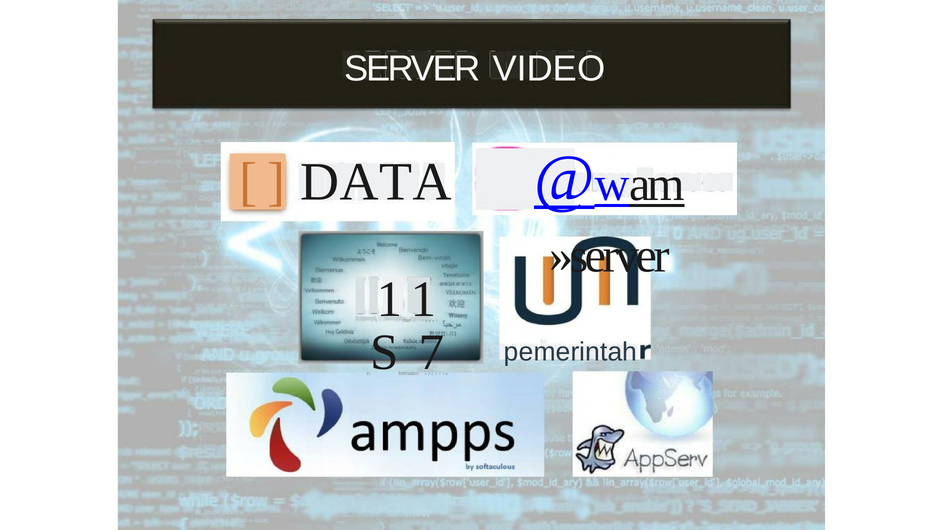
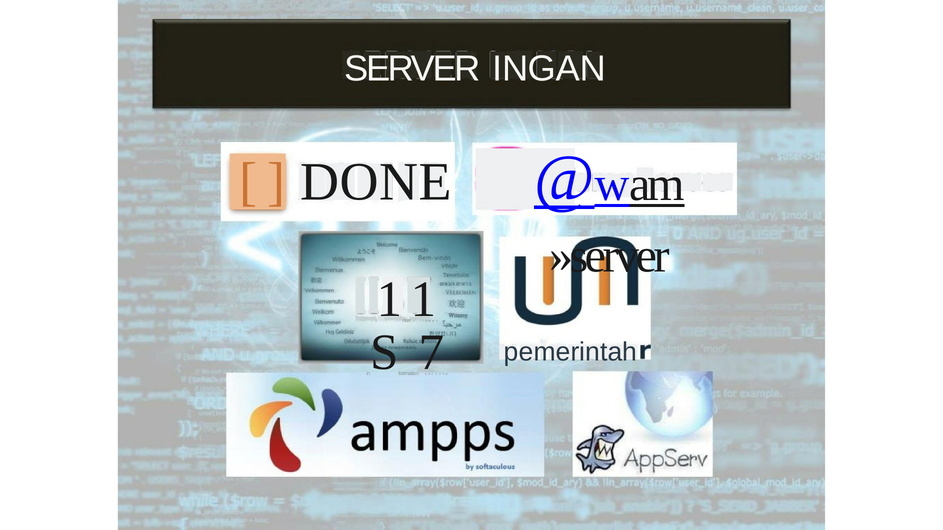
VIDEO: VIDEO -> INGAN
DATA: DATA -> DONE
